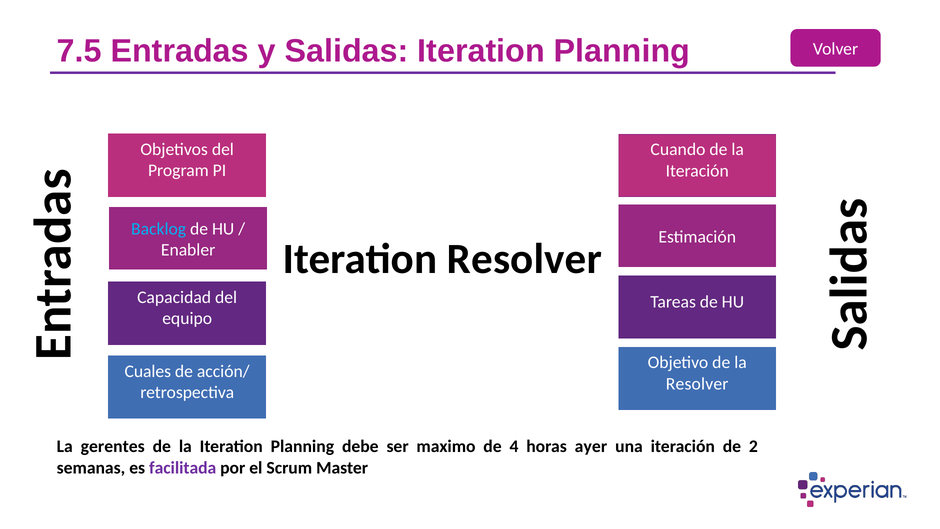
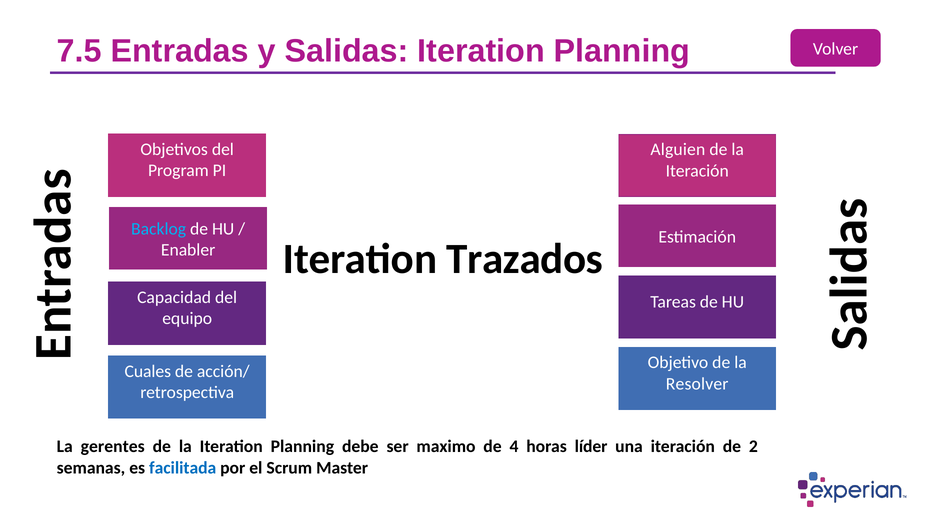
Cuando: Cuando -> Alguien
Iteration Resolver: Resolver -> Trazados
ayer: ayer -> líder
facilitada colour: purple -> blue
